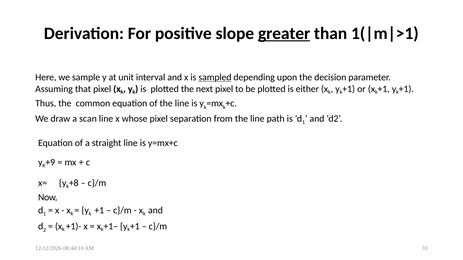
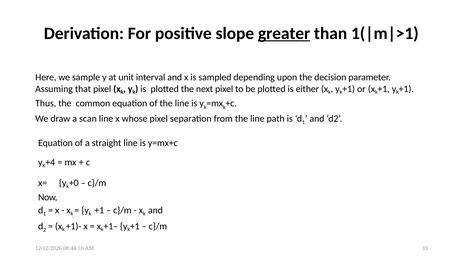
sampled underline: present -> none
+9: +9 -> +4
+8: +8 -> +0
